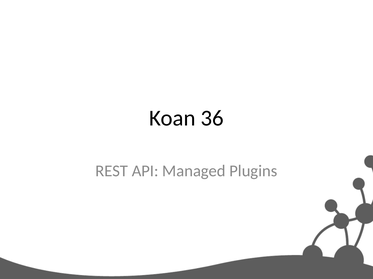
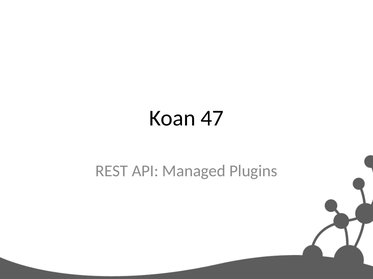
36: 36 -> 47
